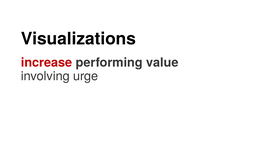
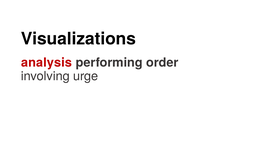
increase: increase -> analysis
value: value -> order
